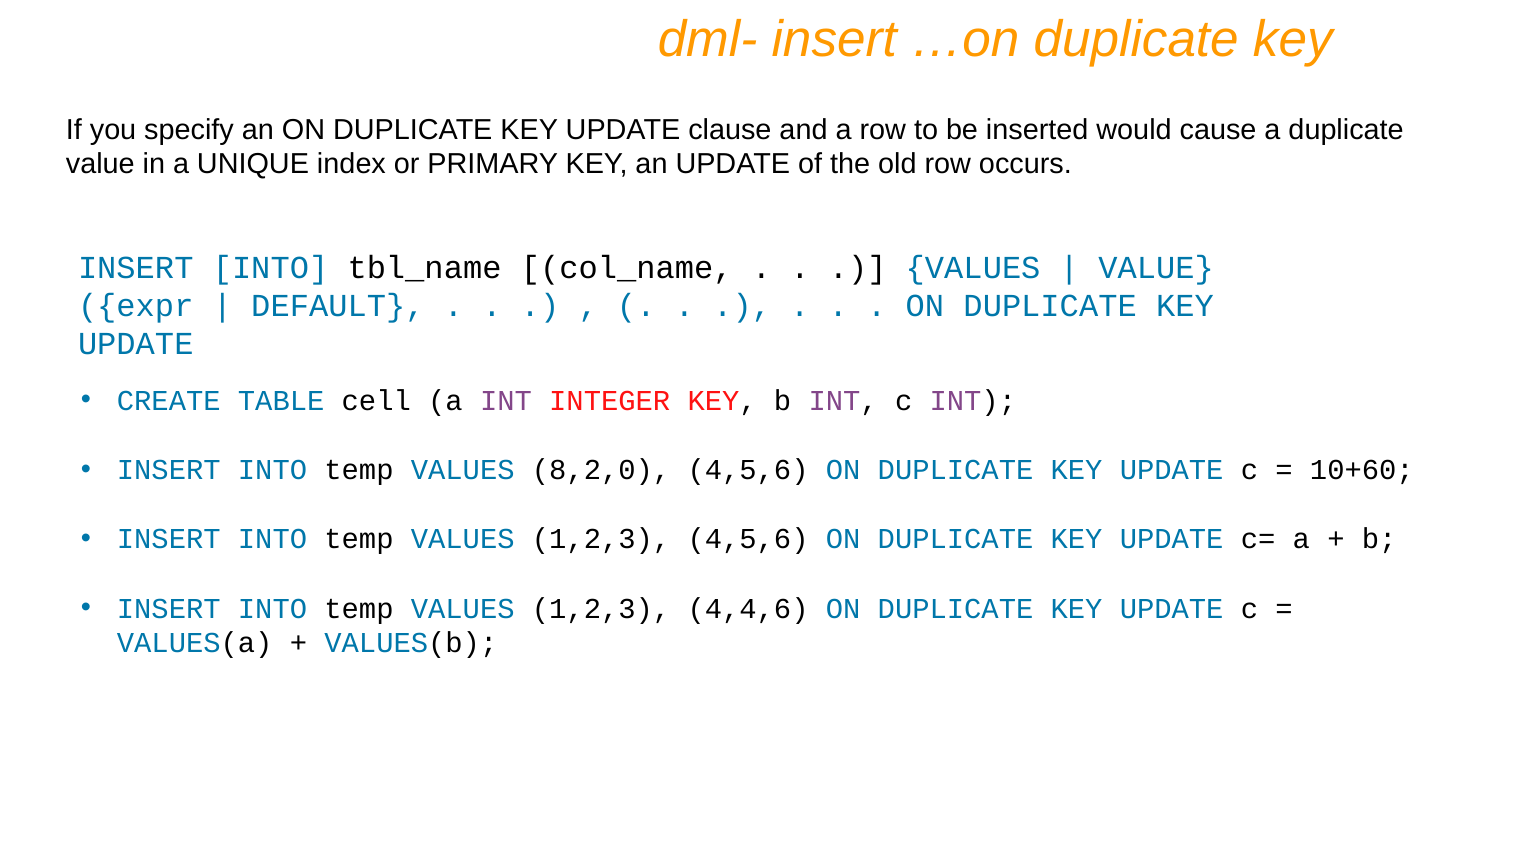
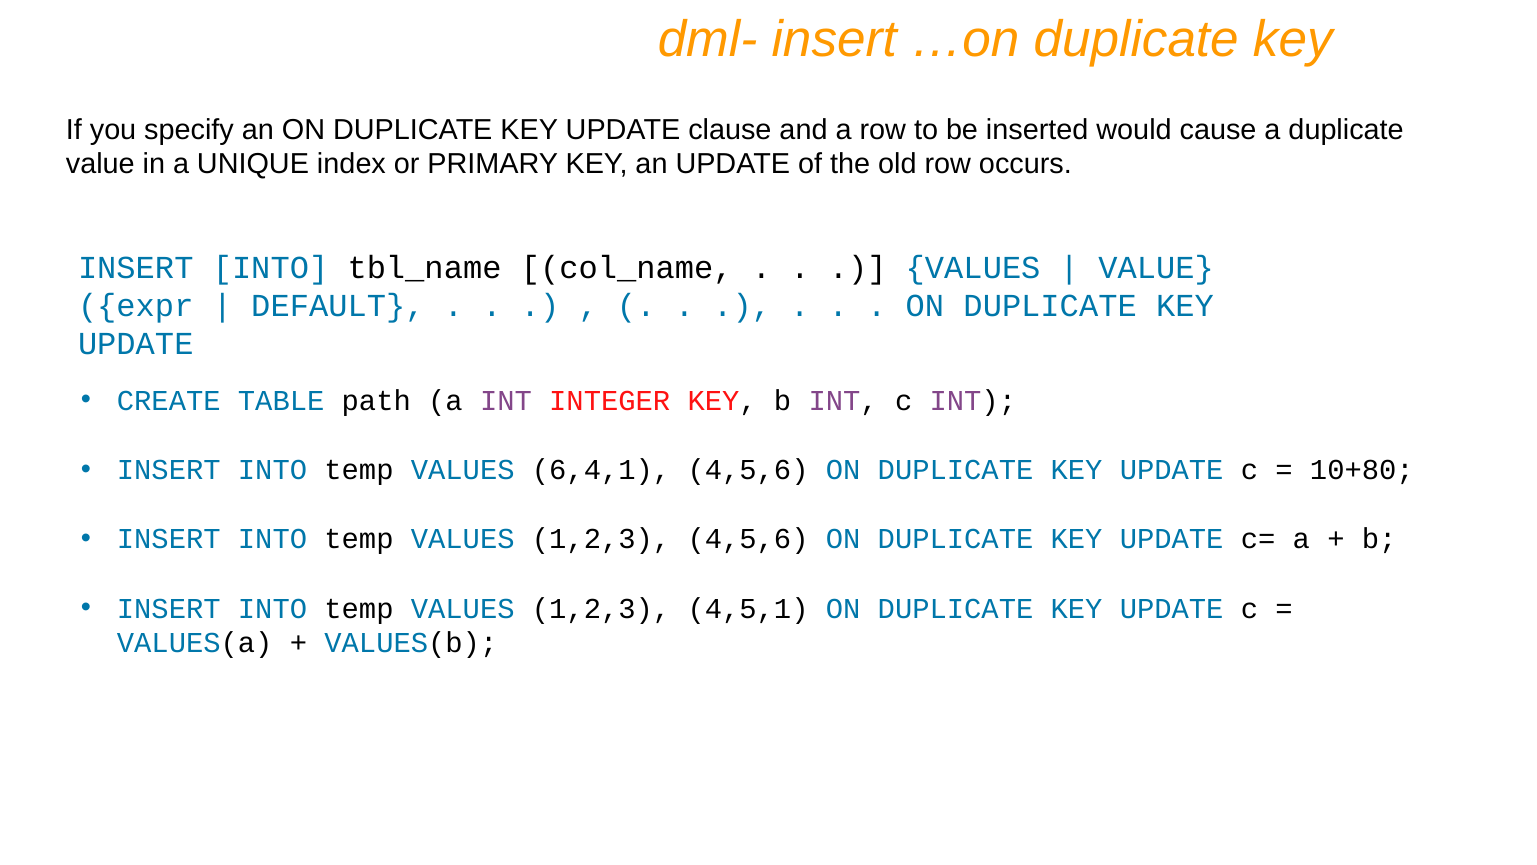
cell: cell -> path
8,2,0: 8,2,0 -> 6,4,1
10+60: 10+60 -> 10+80
4,4,6: 4,4,6 -> 4,5,1
